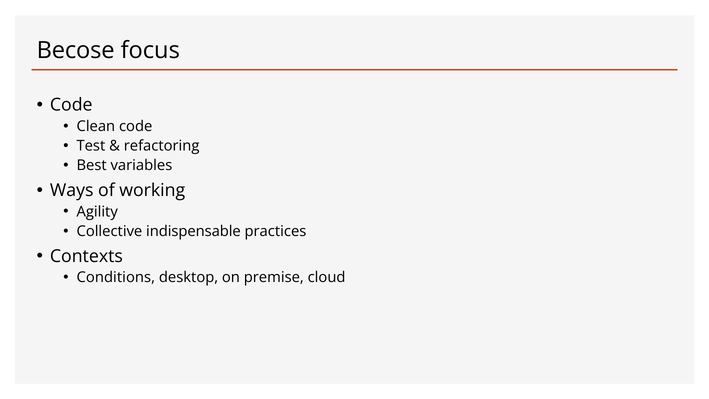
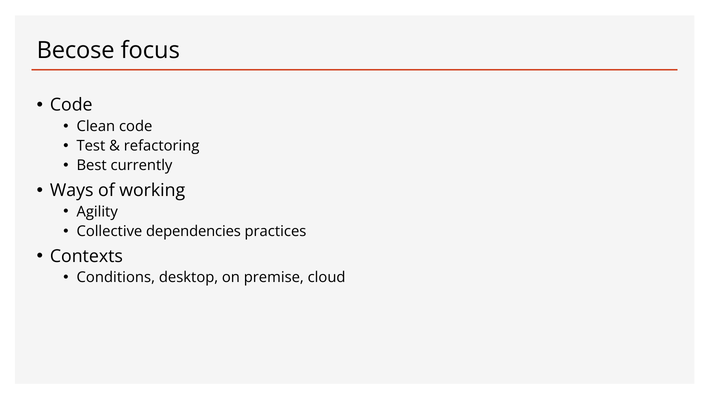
variables: variables -> currently
indispensable: indispensable -> dependencies
